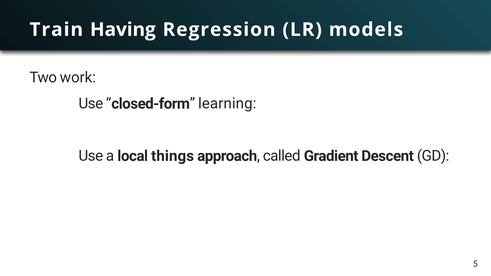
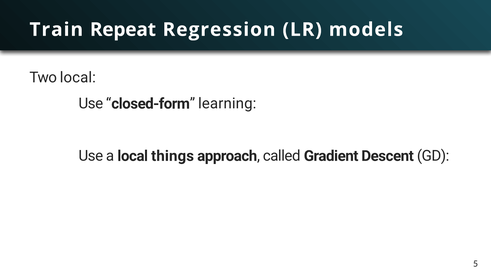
Having: Having -> Repeat
Two work: work -> local
